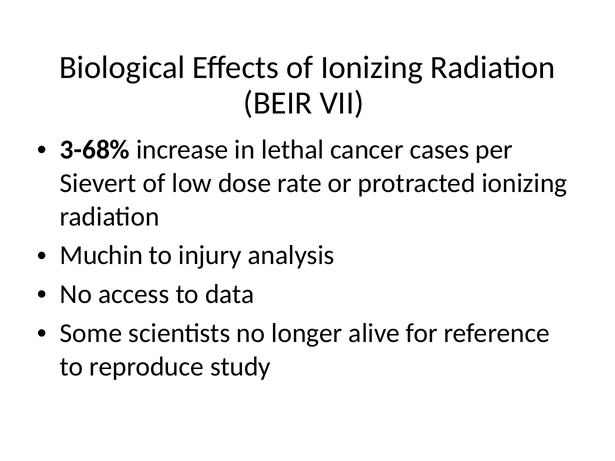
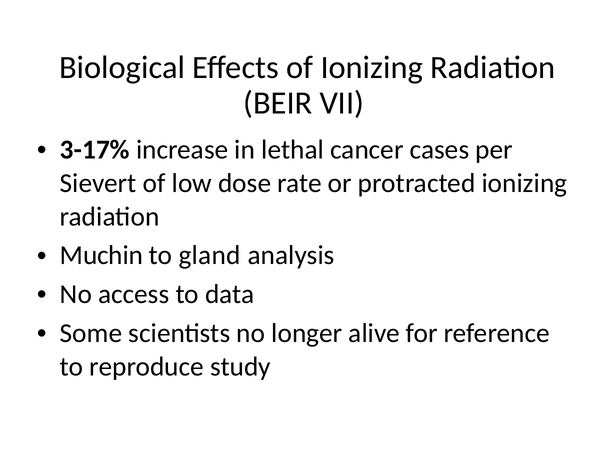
3-68%: 3-68% -> 3-17%
injury: injury -> gland
